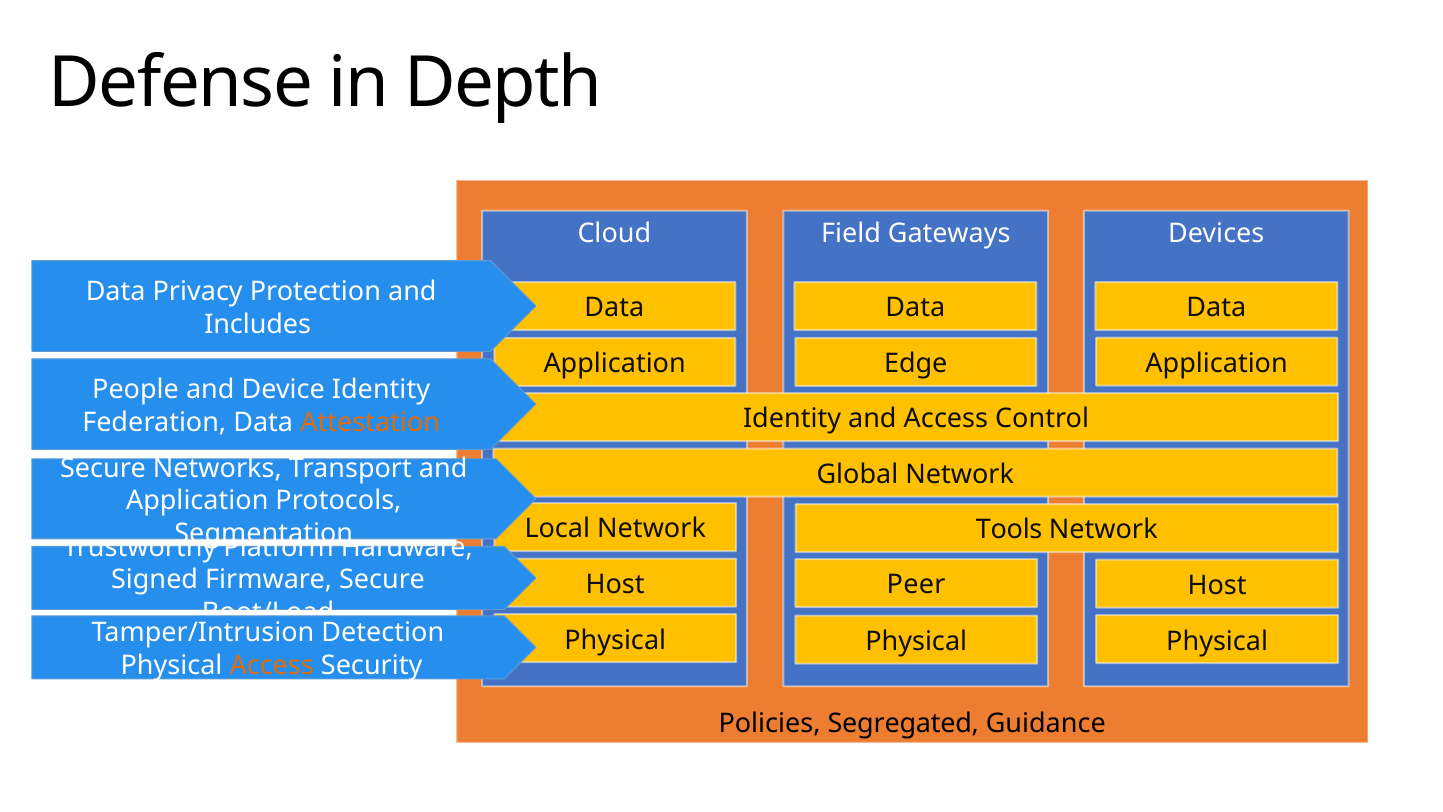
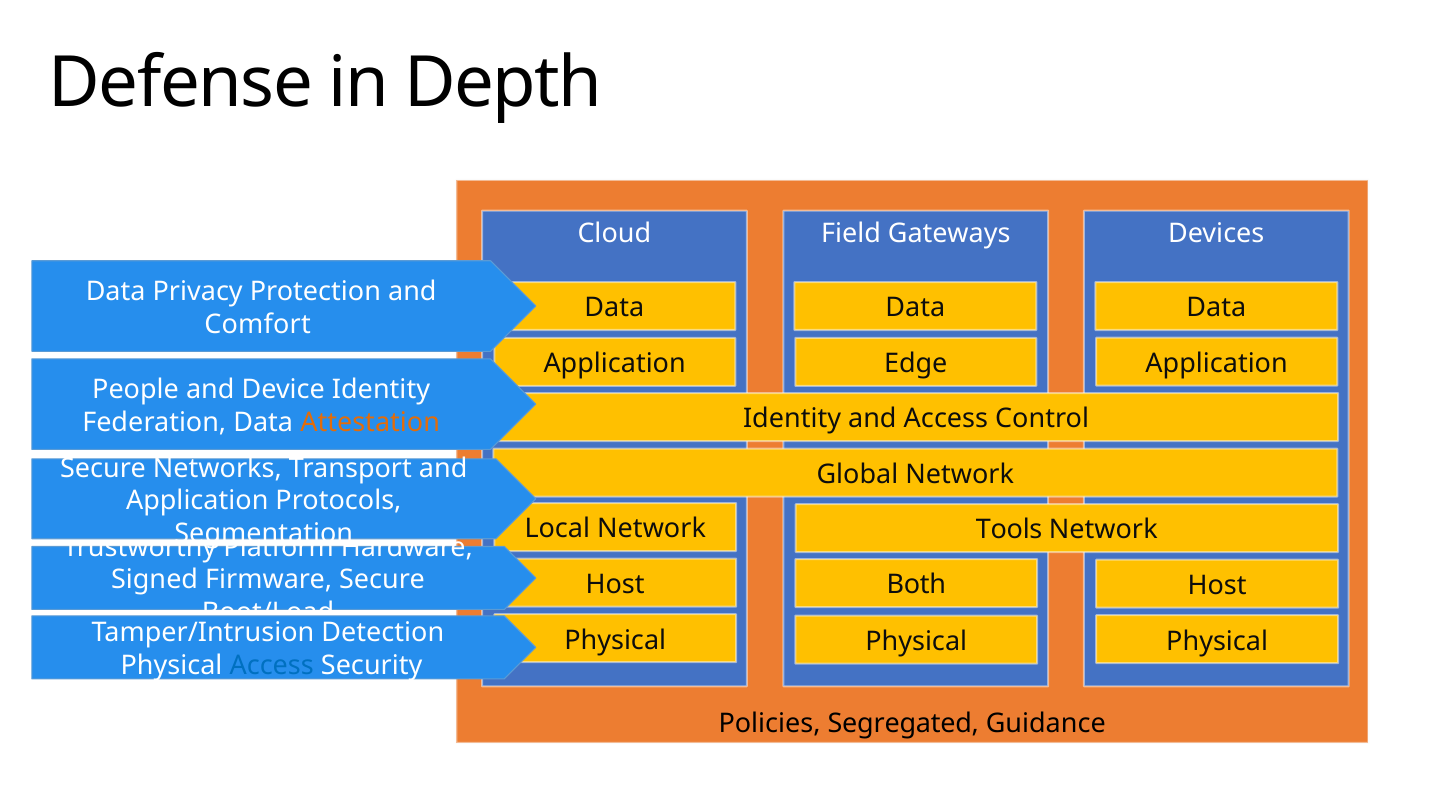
Includes: Includes -> Comfort
Peer: Peer -> Both
Access at (272, 665) colour: orange -> blue
